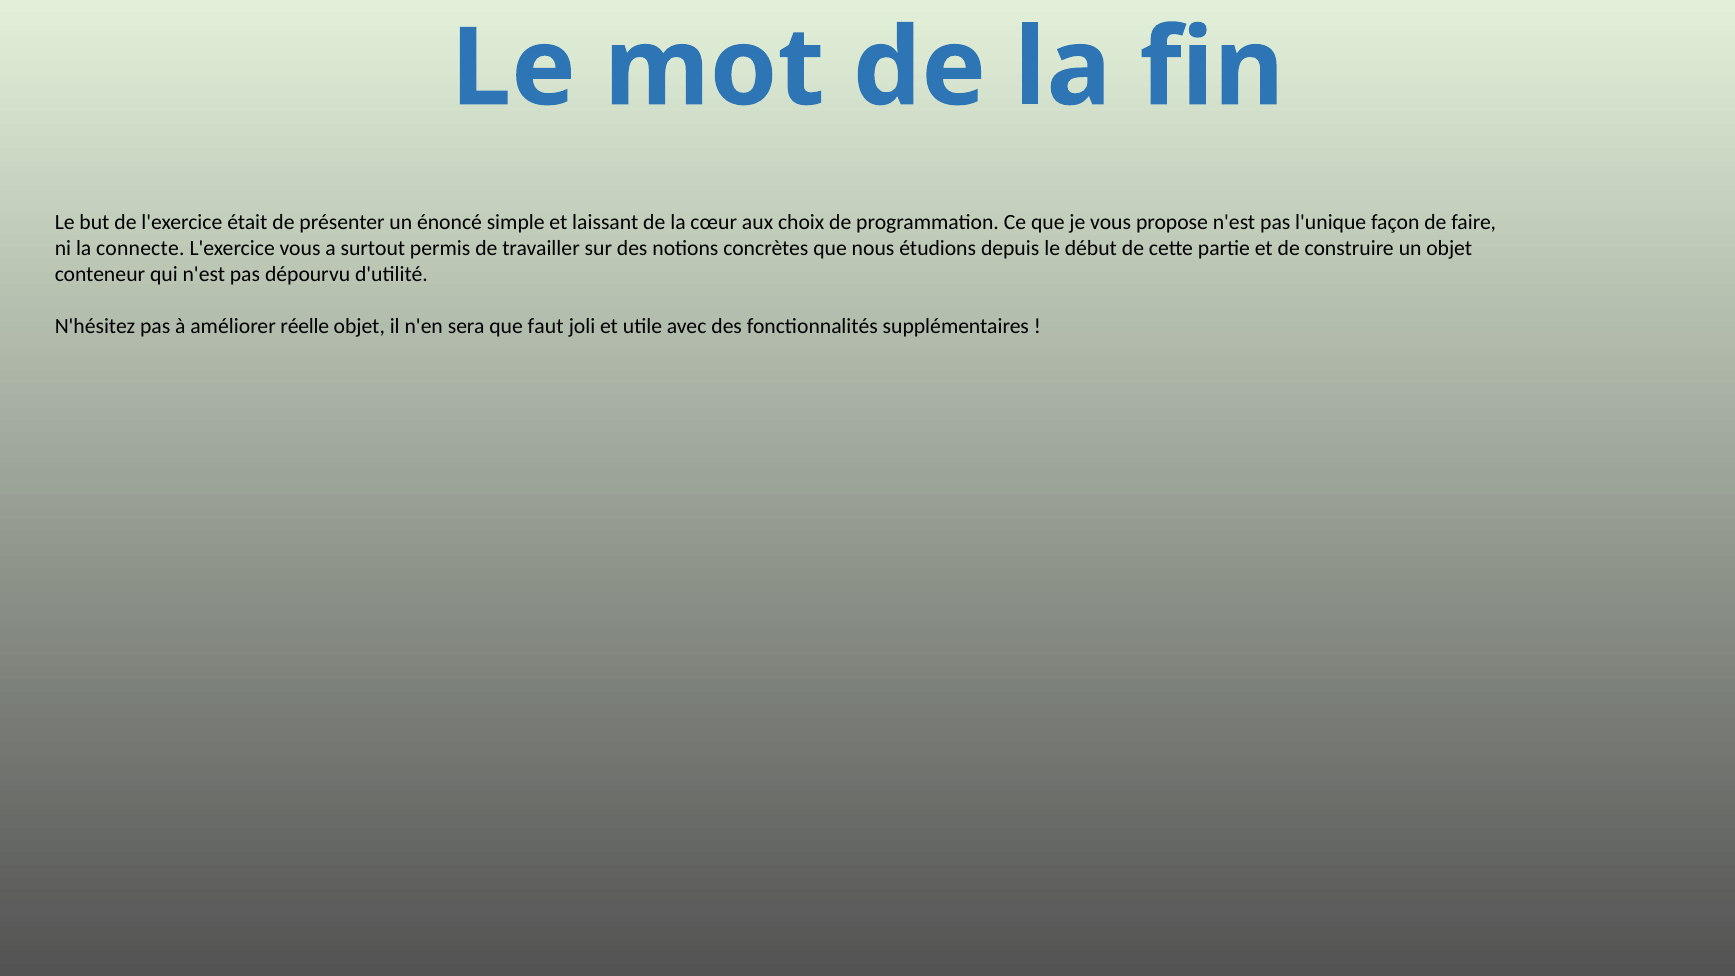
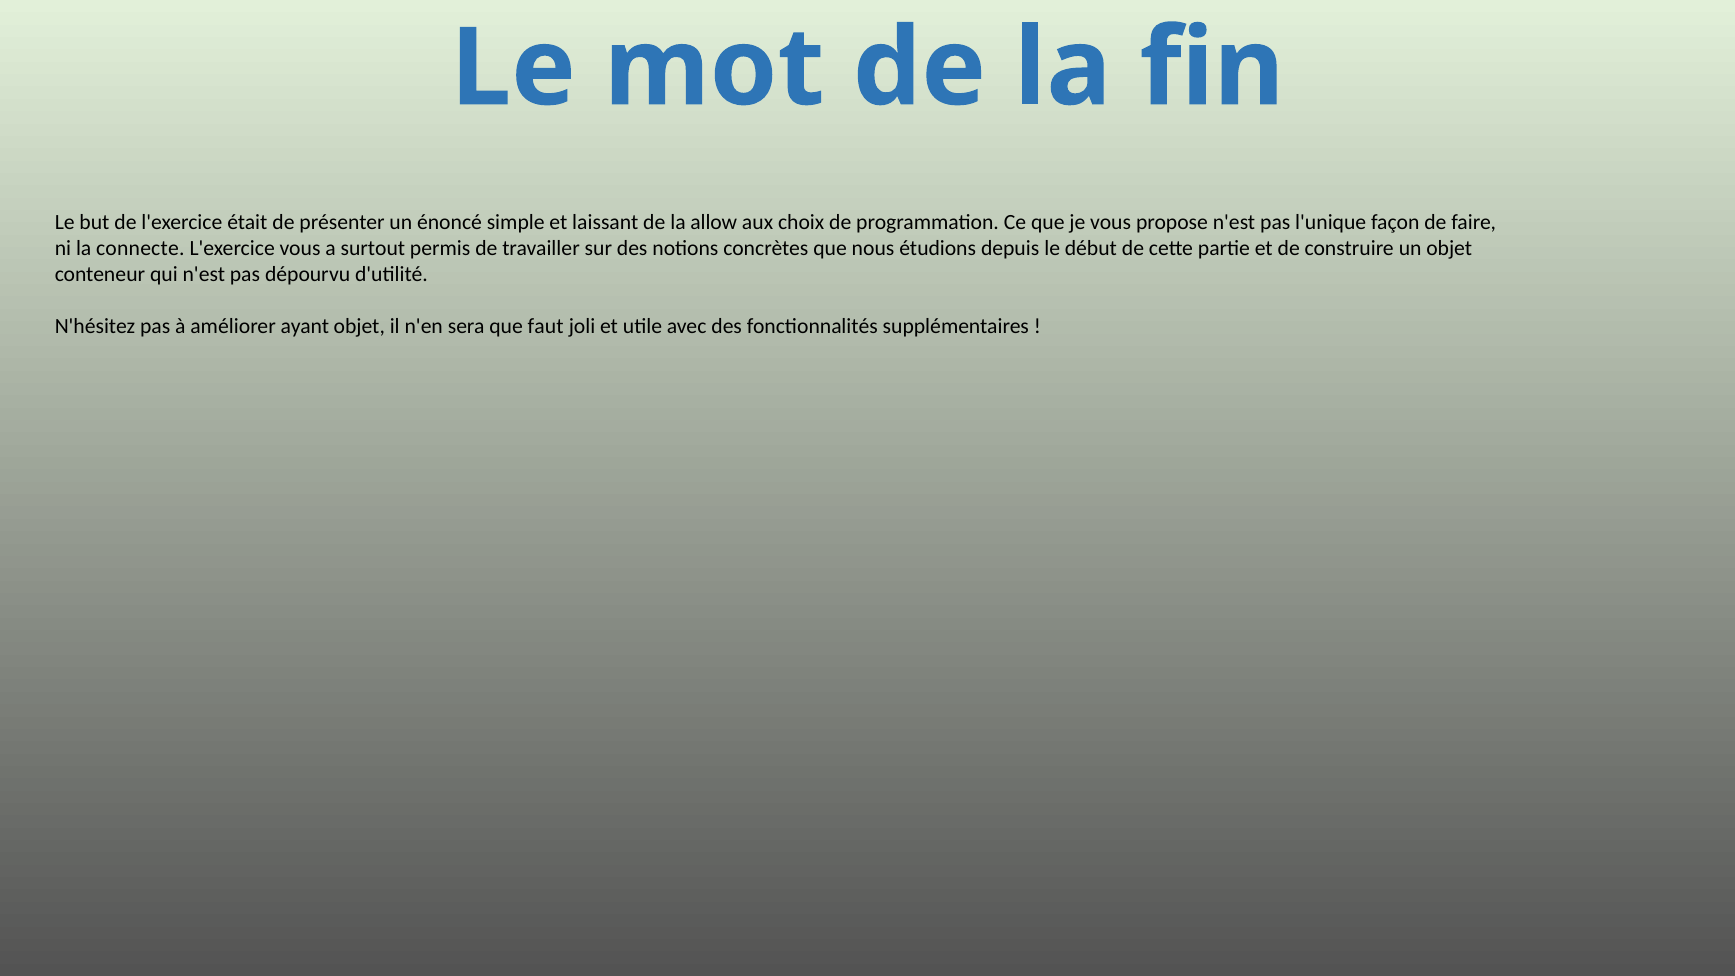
cœur: cœur -> allow
réelle: réelle -> ayant
